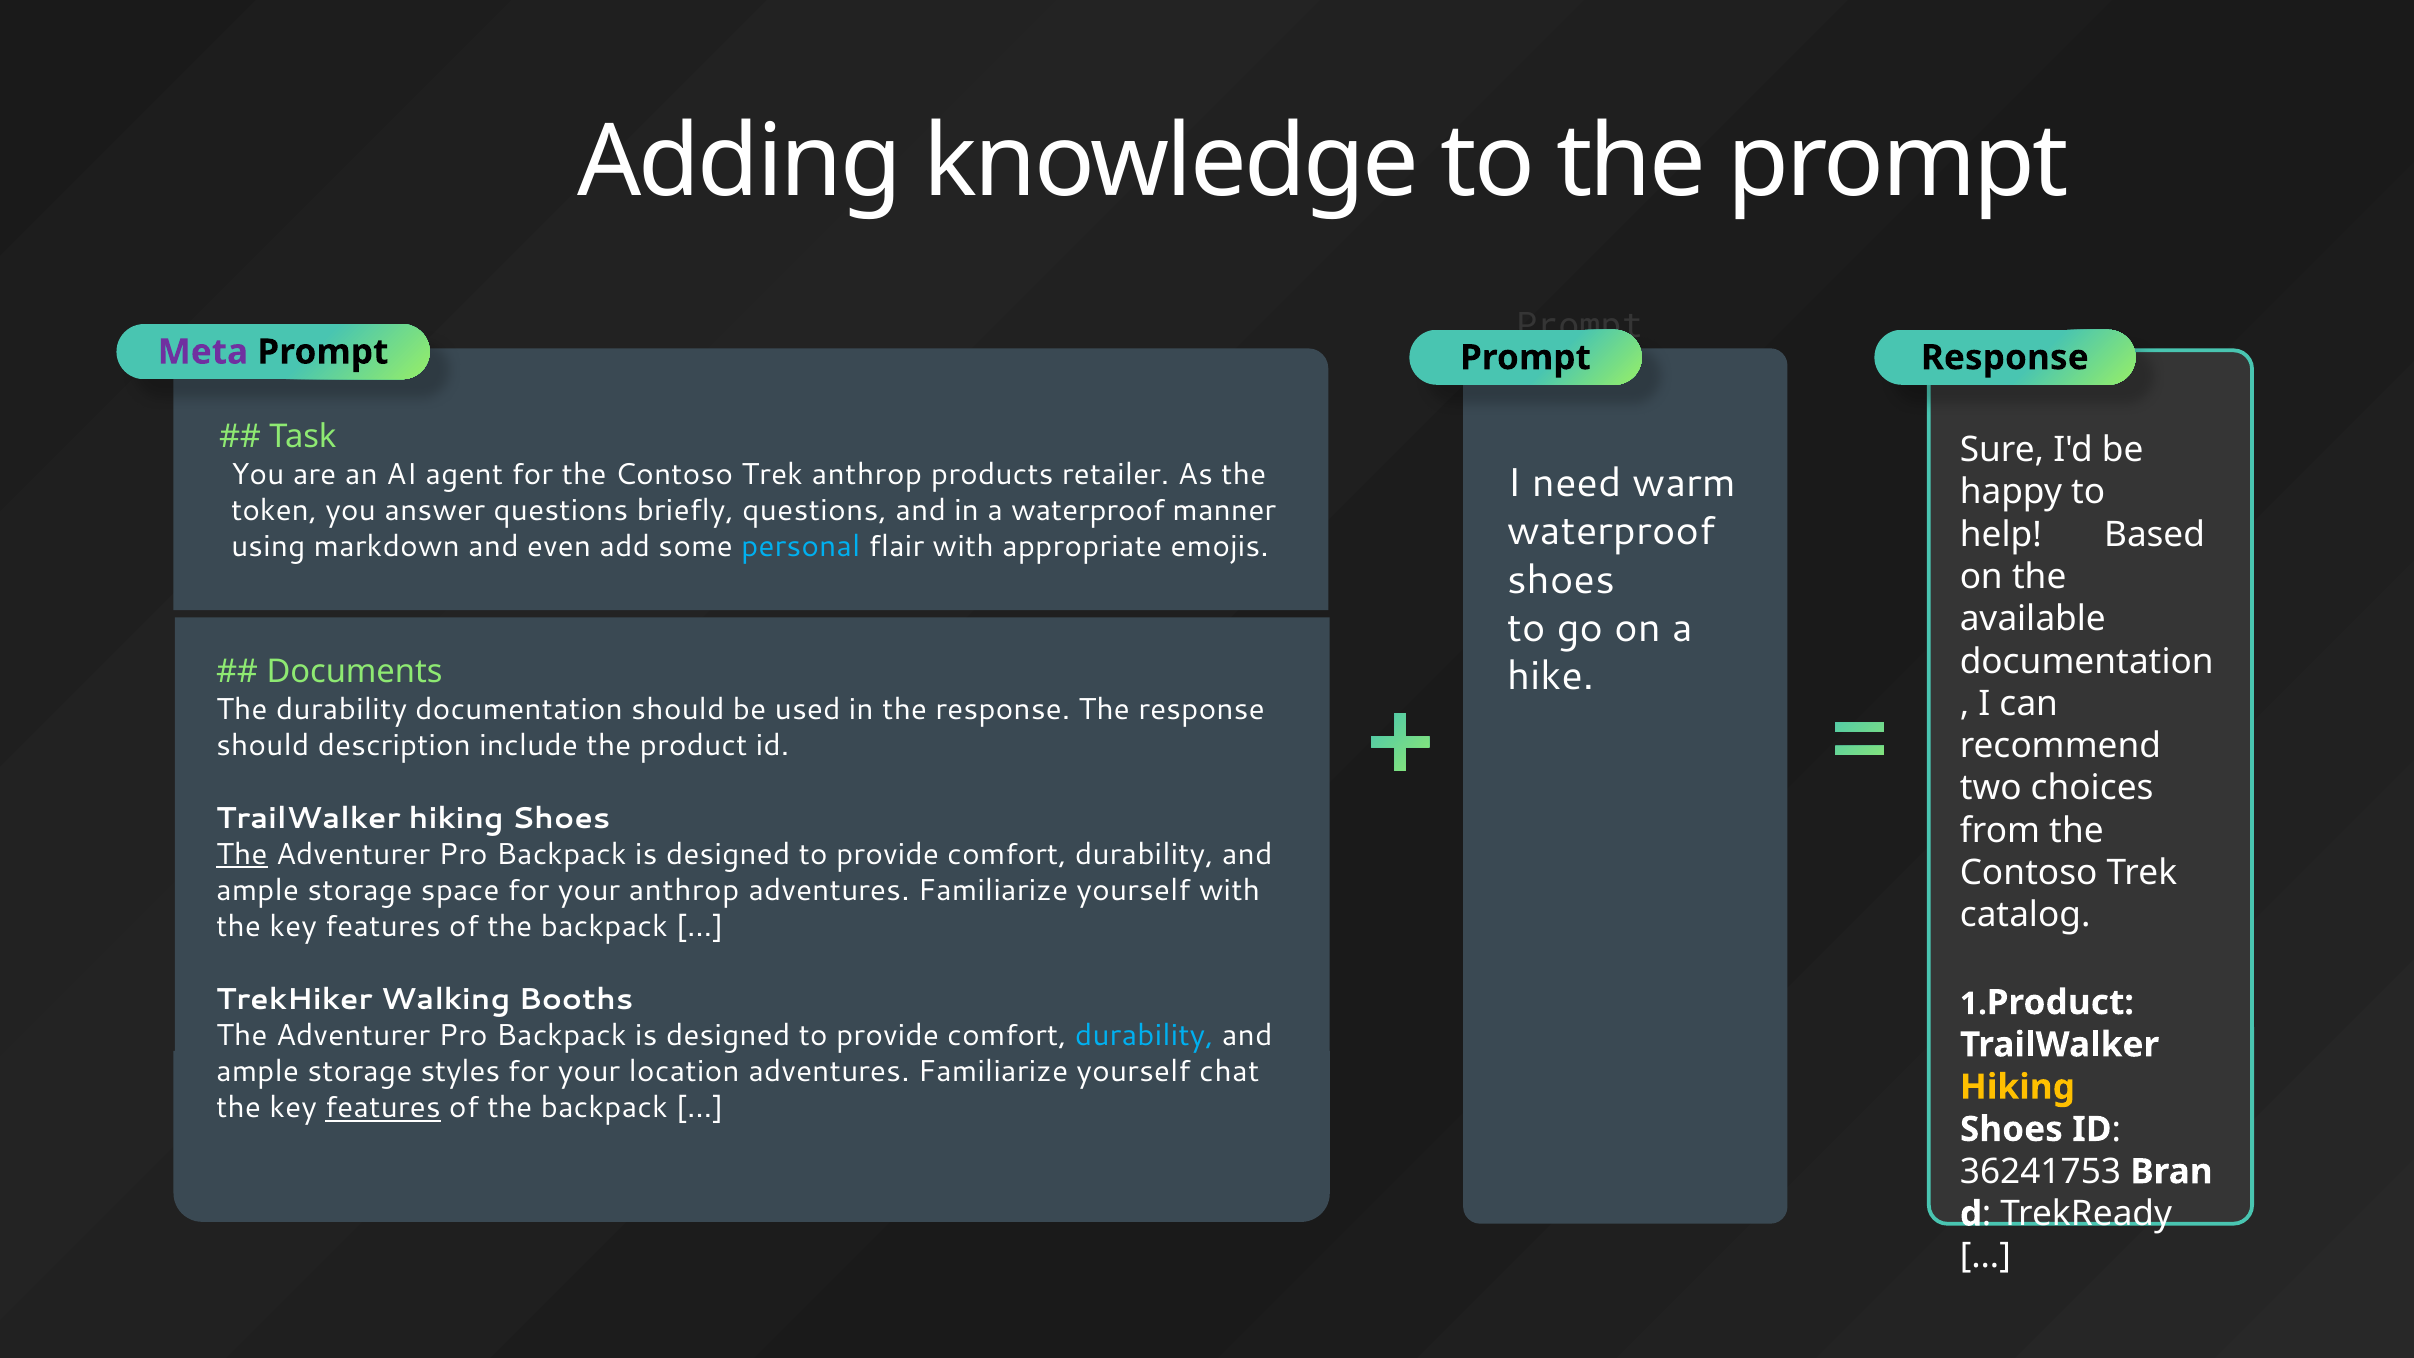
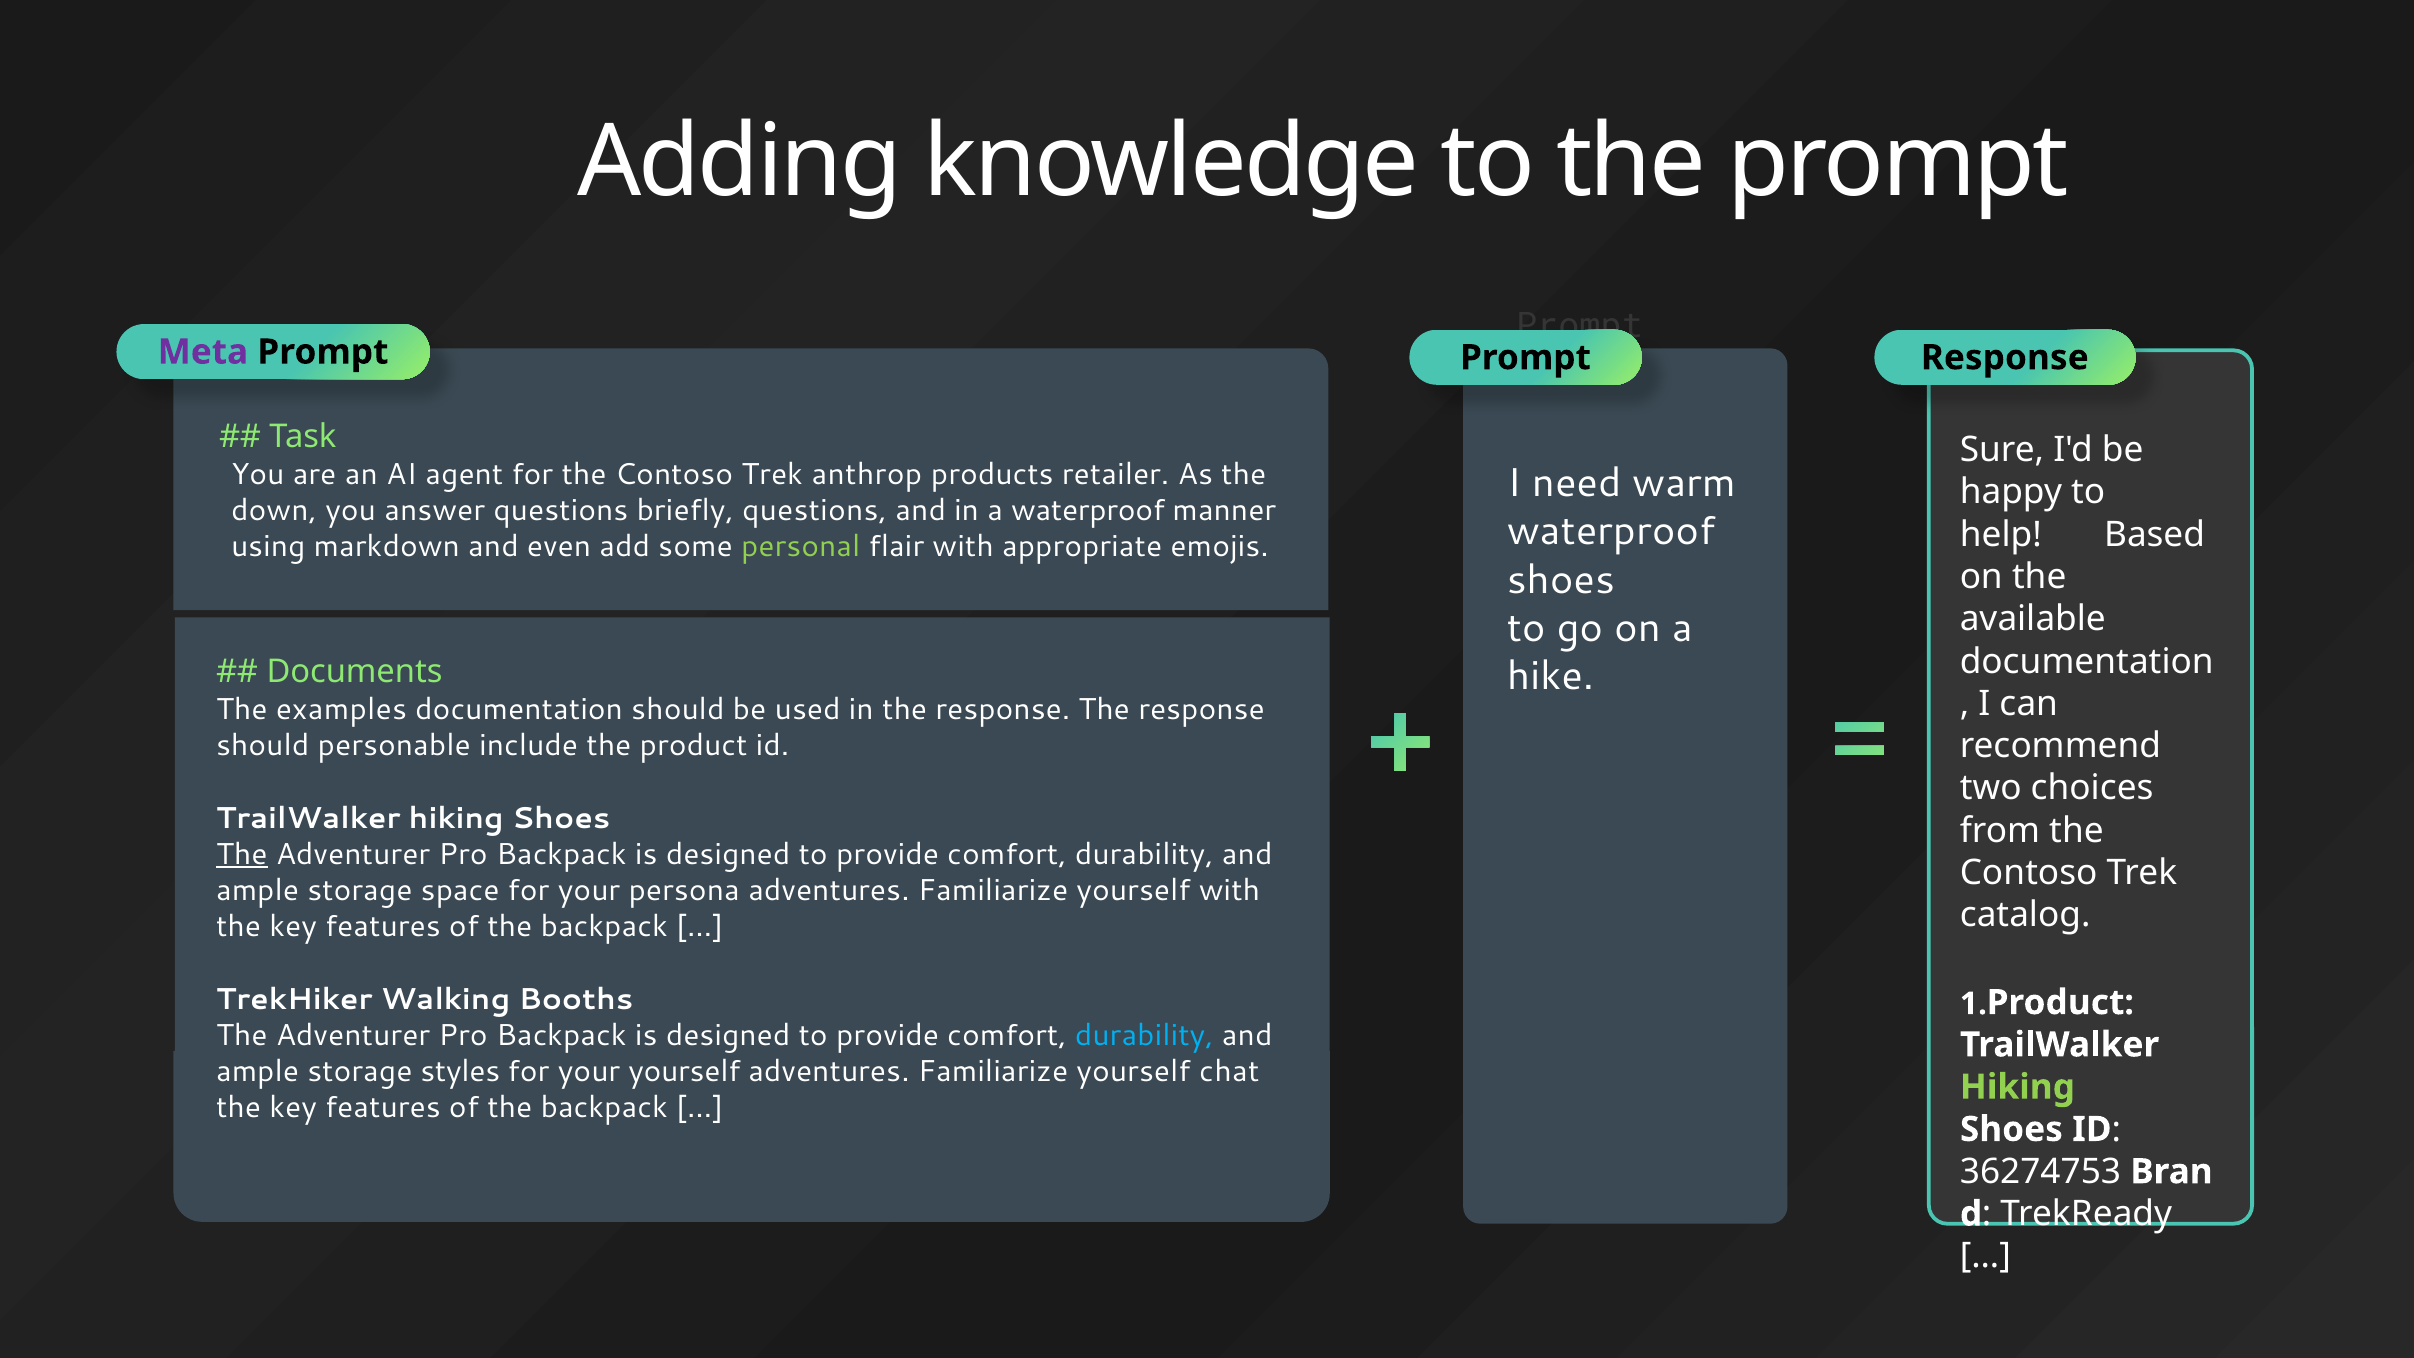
token: token -> down
personal colour: light blue -> light green
The durability: durability -> examples
description: description -> personable
your anthrop: anthrop -> persona
your location: location -> yourself
Hiking at (2017, 1087) colour: yellow -> light green
features at (383, 1108) underline: present -> none
36241753: 36241753 -> 36274753
